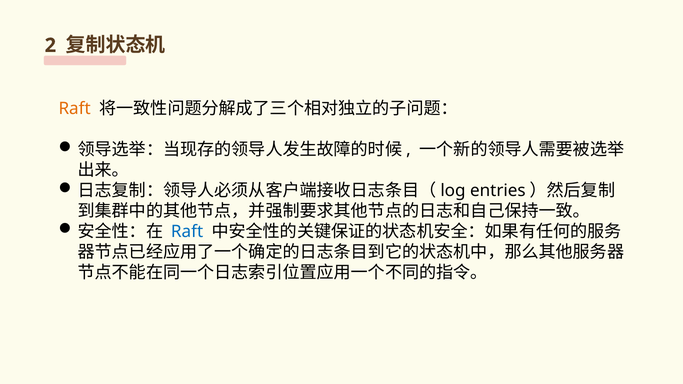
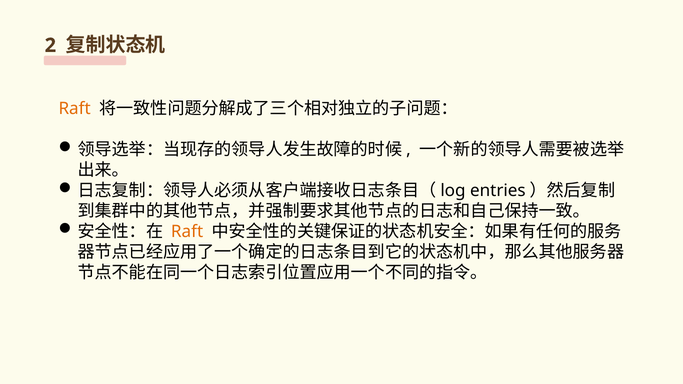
Raft at (187, 232) colour: blue -> orange
